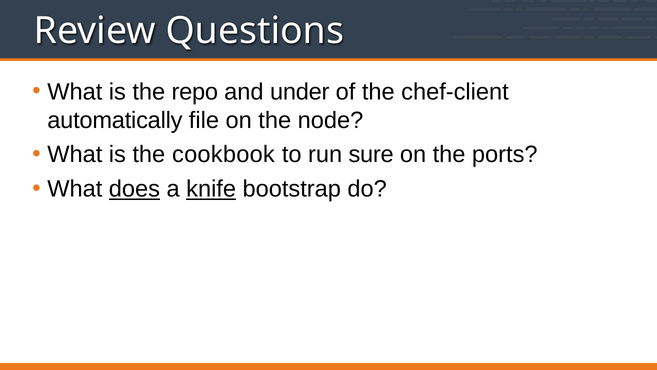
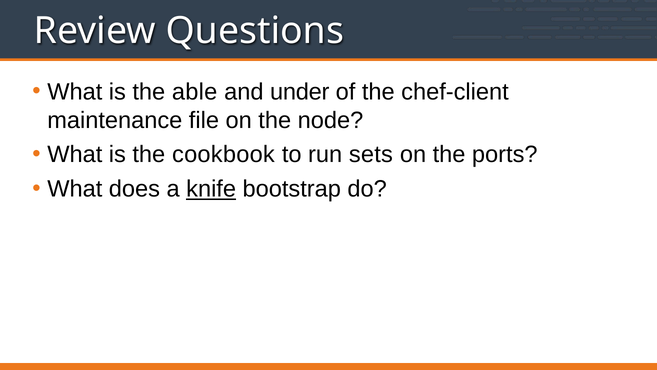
repo: repo -> able
automatically: automatically -> maintenance
sure: sure -> sets
does underline: present -> none
